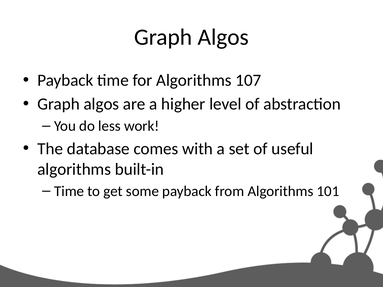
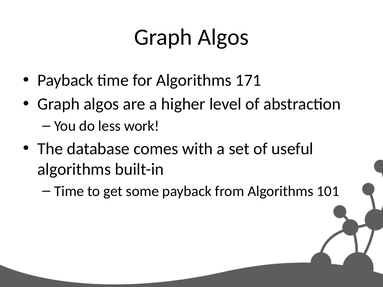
107: 107 -> 171
